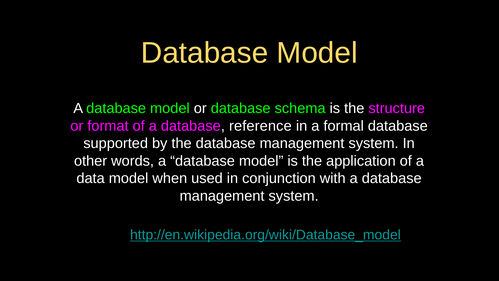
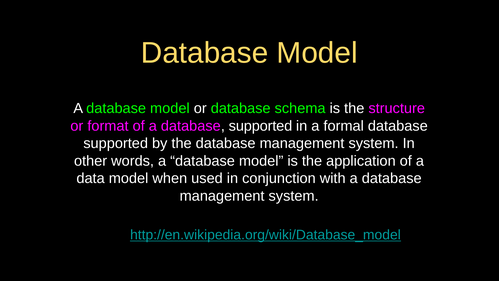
a database reference: reference -> supported
